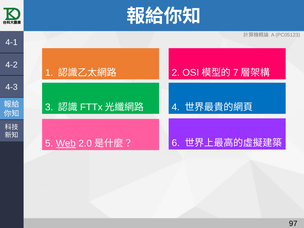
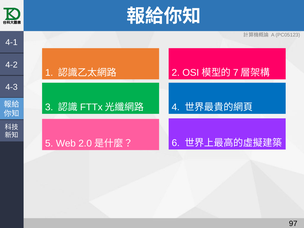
Web underline: present -> none
